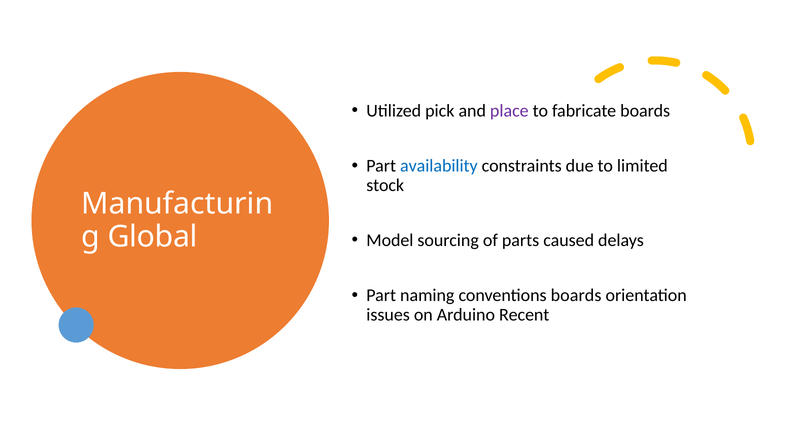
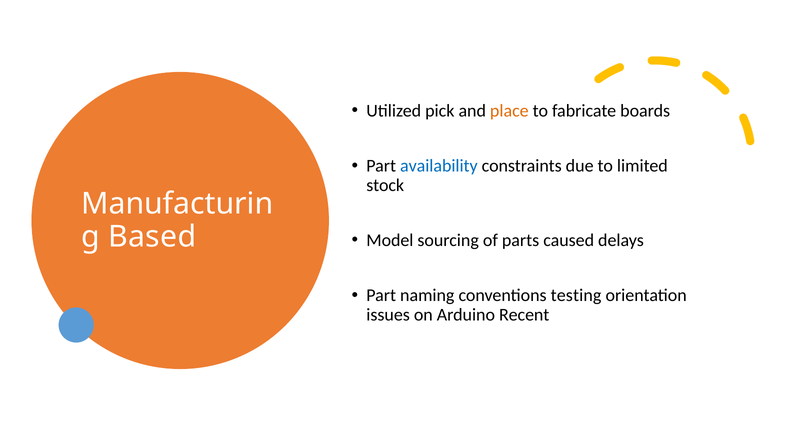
place colour: purple -> orange
Global: Global -> Based
conventions boards: boards -> testing
